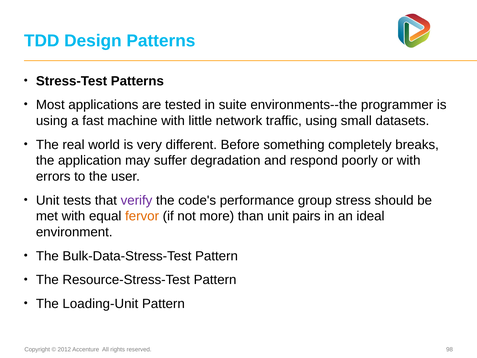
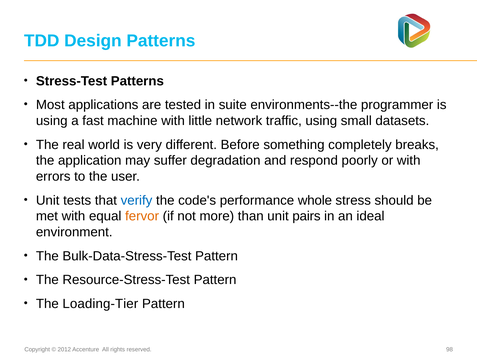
verify colour: purple -> blue
group: group -> whole
Loading-Unit: Loading-Unit -> Loading-Tier
